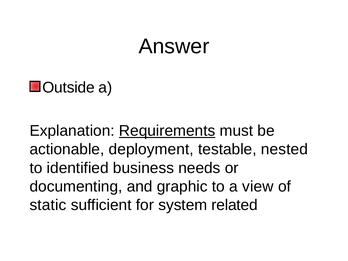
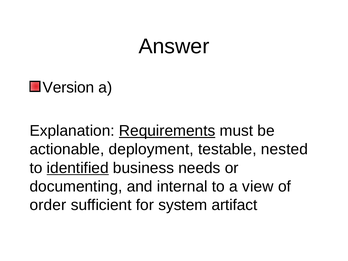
Outside: Outside -> Version
identified underline: none -> present
graphic: graphic -> internal
static: static -> order
related: related -> artifact
